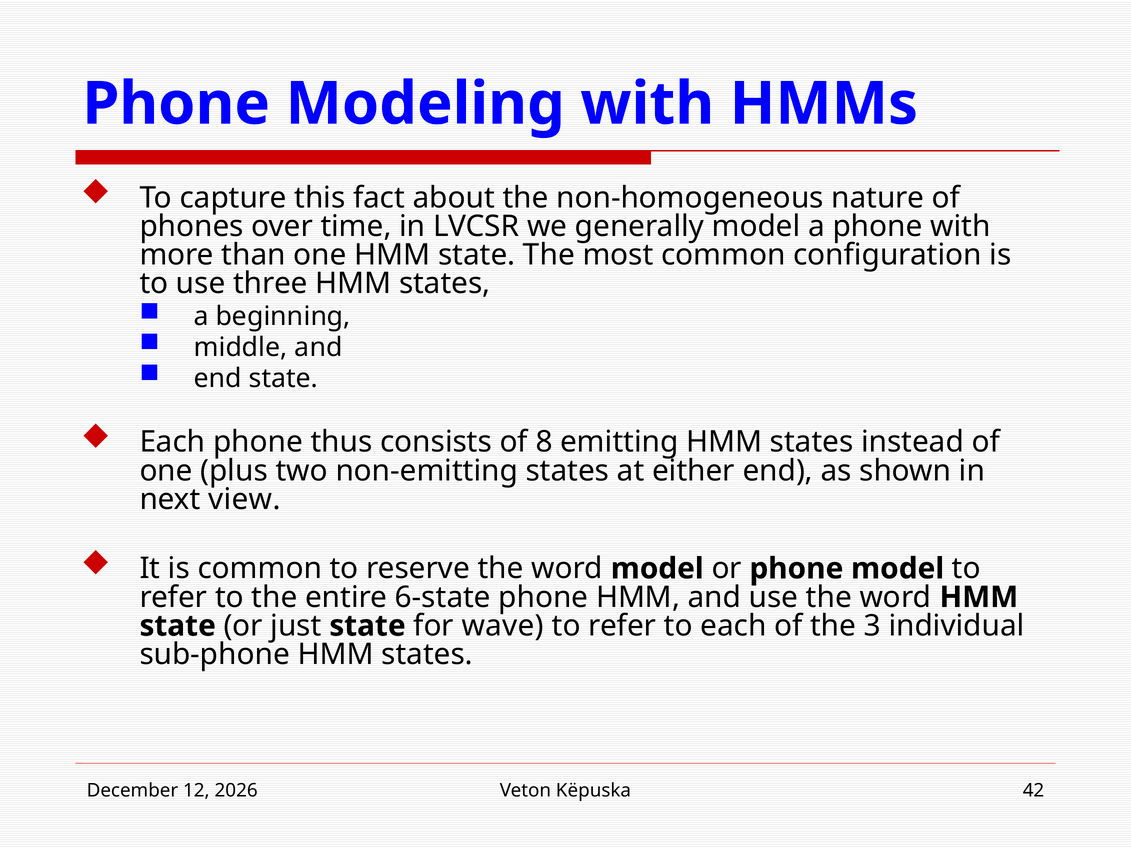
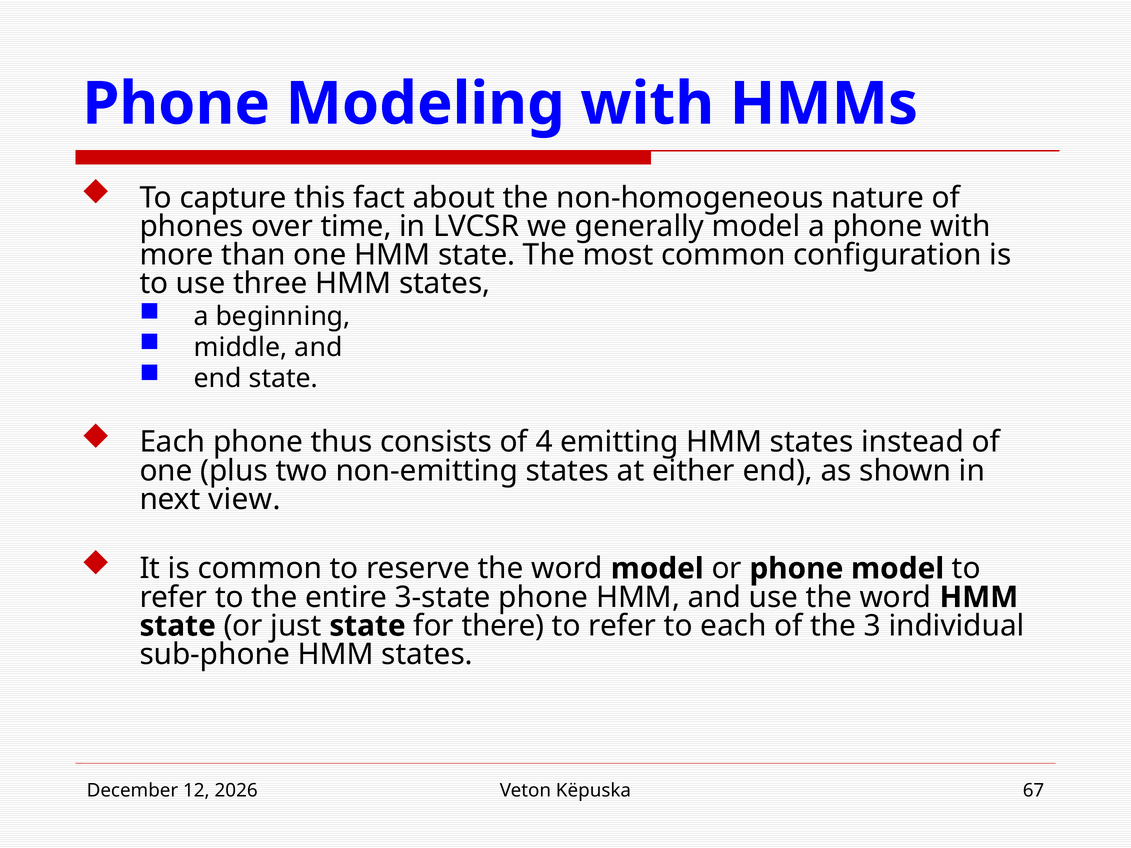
8: 8 -> 4
6-state: 6-state -> 3-state
wave: wave -> there
42: 42 -> 67
